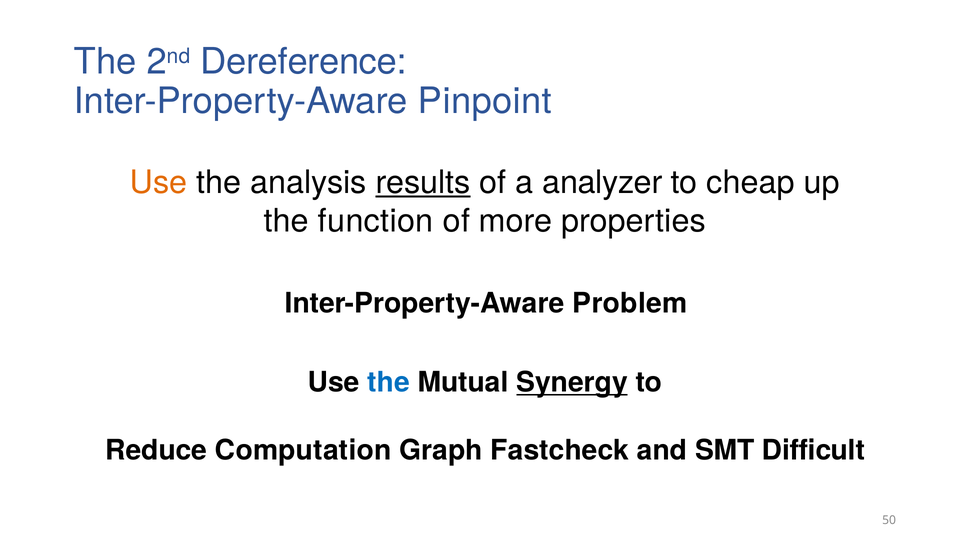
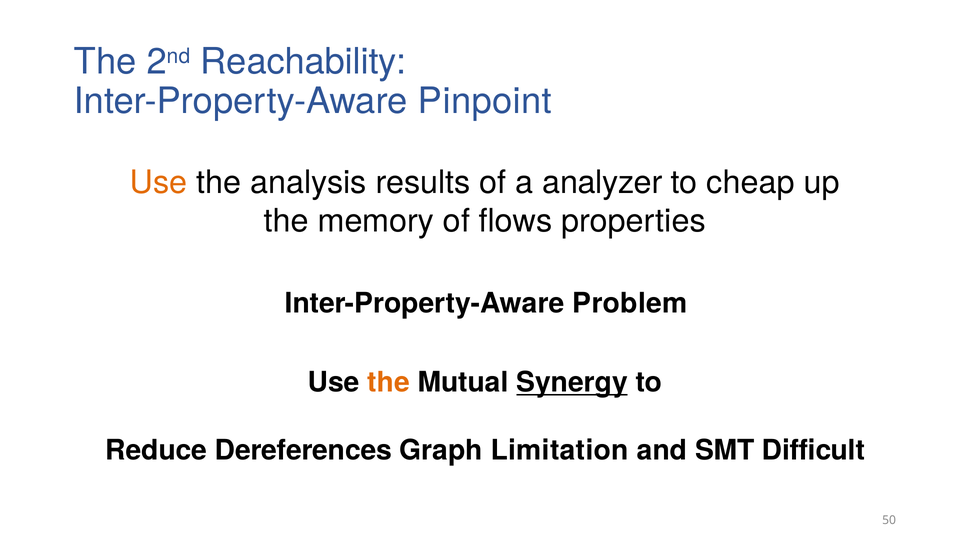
Dereference: Dereference -> Reachability
results underline: present -> none
function: function -> memory
more: more -> flows
the at (389, 382) colour: blue -> orange
Computation: Computation -> Dereferences
Fastcheck: Fastcheck -> Limitation
